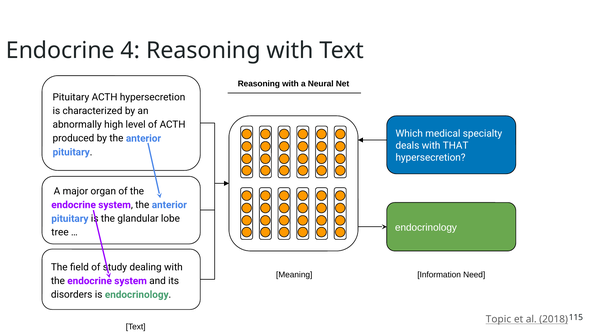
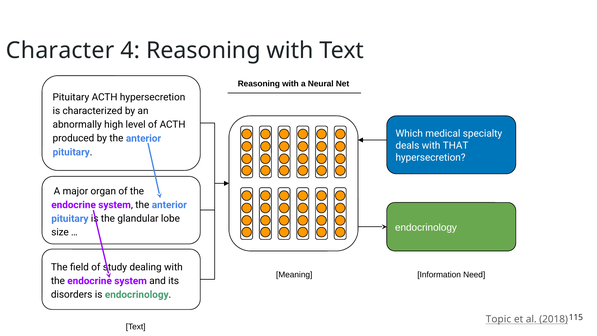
Endocrine at (60, 51): Endocrine -> Character
tree: tree -> size
